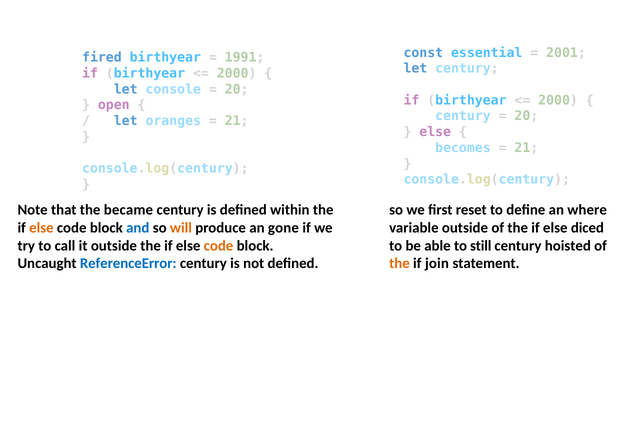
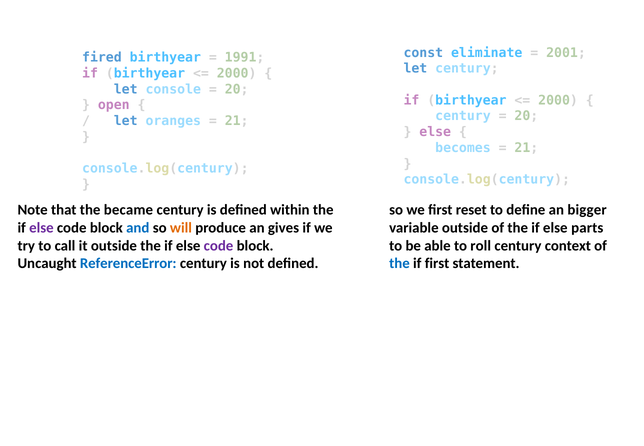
essential: essential -> eliminate
where: where -> bigger
else at (41, 228) colour: orange -> purple
gone: gone -> gives
diced: diced -> parts
code at (219, 246) colour: orange -> purple
still: still -> roll
hoisted: hoisted -> context
the at (399, 263) colour: orange -> blue
if join: join -> first
